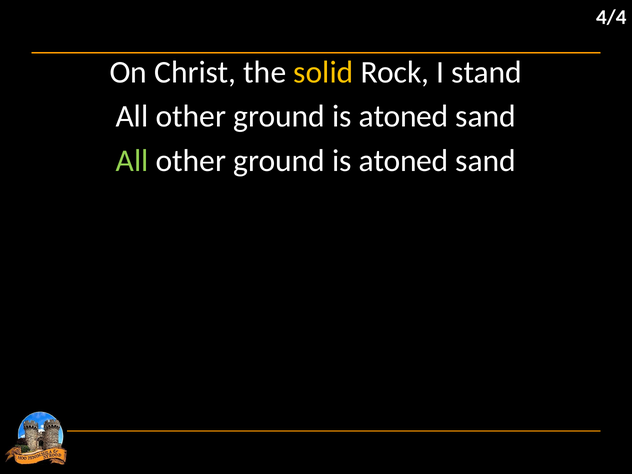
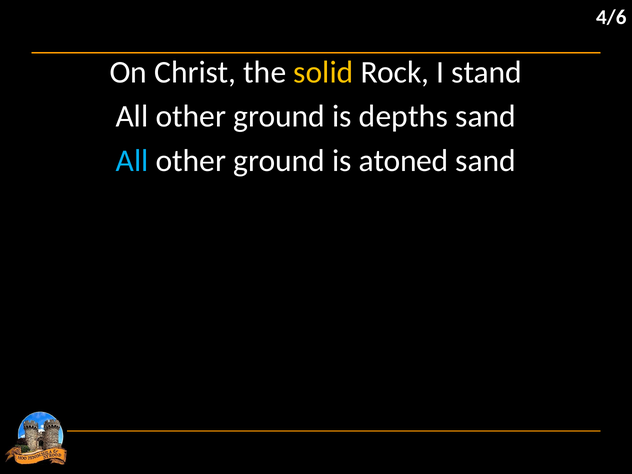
4/4: 4/4 -> 4/6
atoned at (404, 116): atoned -> depths
All at (132, 161) colour: light green -> light blue
